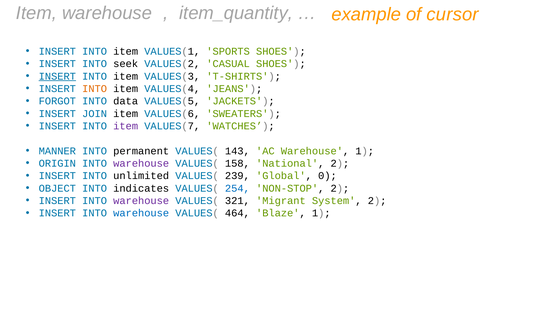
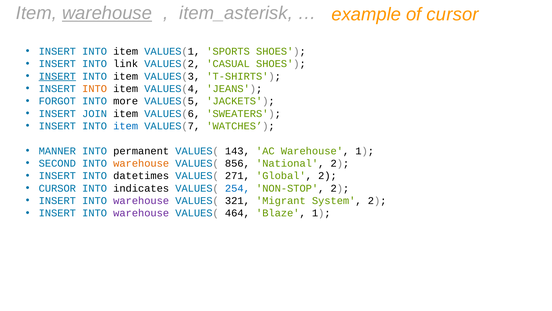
warehouse at (107, 13) underline: none -> present
item_quantity: item_quantity -> item_asterisk
seek: seek -> link
data: data -> more
item at (126, 126) colour: purple -> blue
ORIGIN: ORIGIN -> SECOND
warehouse at (141, 163) colour: purple -> orange
158: 158 -> 856
unlimited: unlimited -> datetimes
239: 239 -> 271
Global 0: 0 -> 2
OBJECT at (57, 188): OBJECT -> CURSOR
warehouse at (141, 213) colour: blue -> purple
